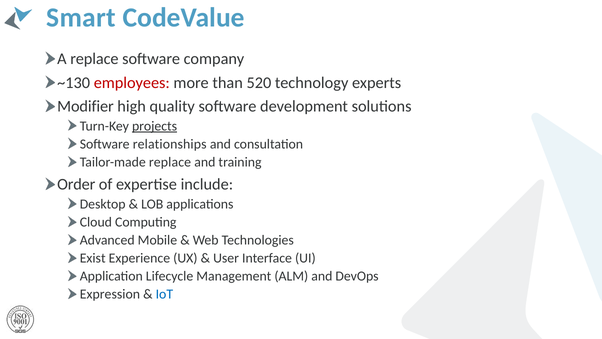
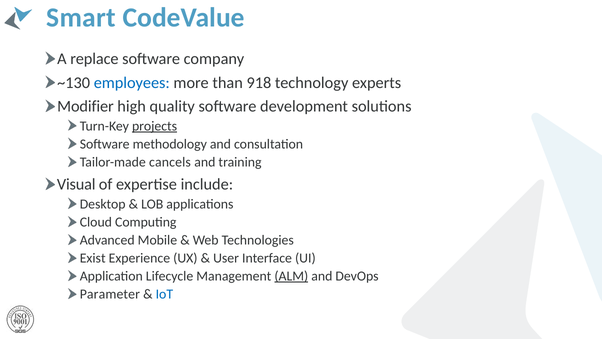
employees colour: red -> blue
520: 520 -> 918
relationships: relationships -> methodology
Tailor-made replace: replace -> cancels
Order: Order -> Visual
ALM underline: none -> present
Expression: Expression -> Parameter
